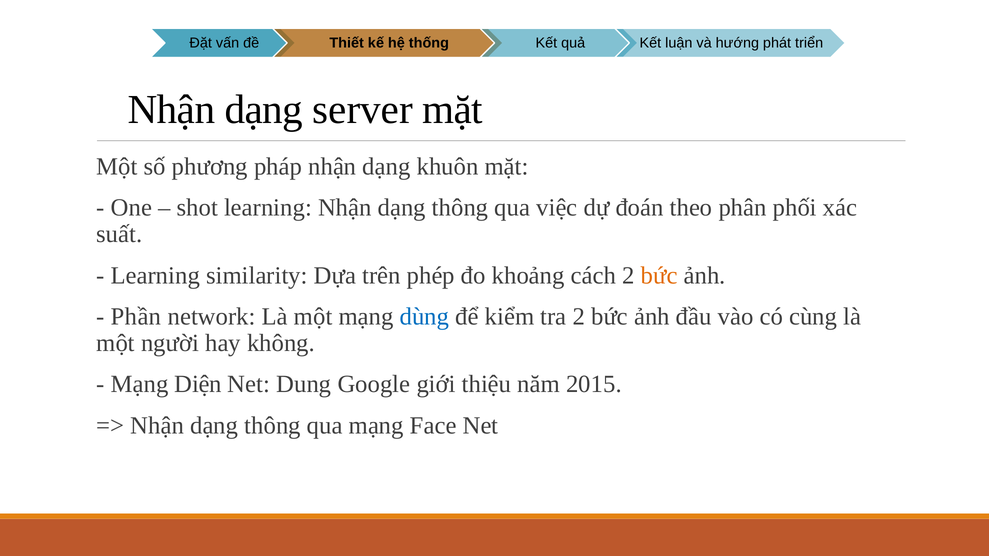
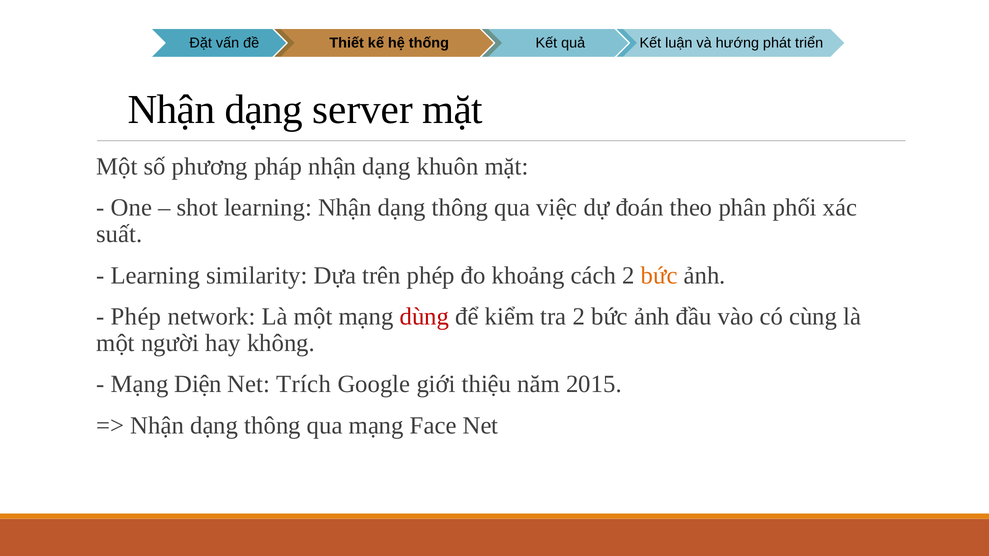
Phần at (136, 317): Phần -> Phép
dùng colour: blue -> red
Dung: Dung -> Trích
